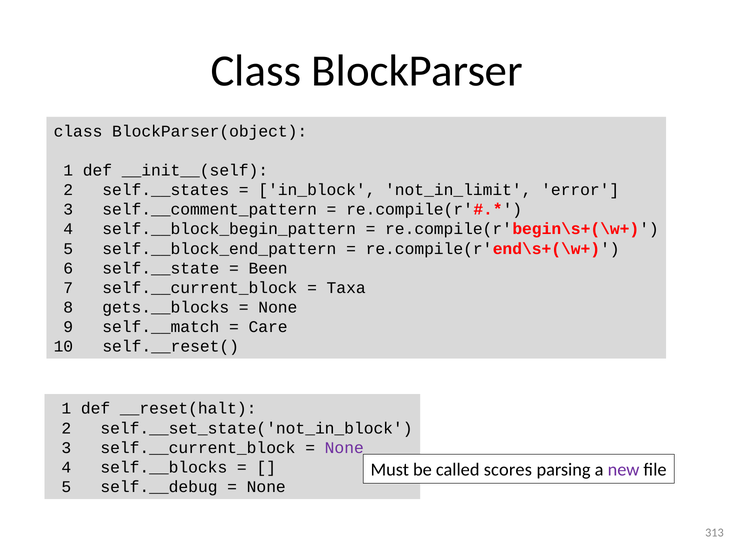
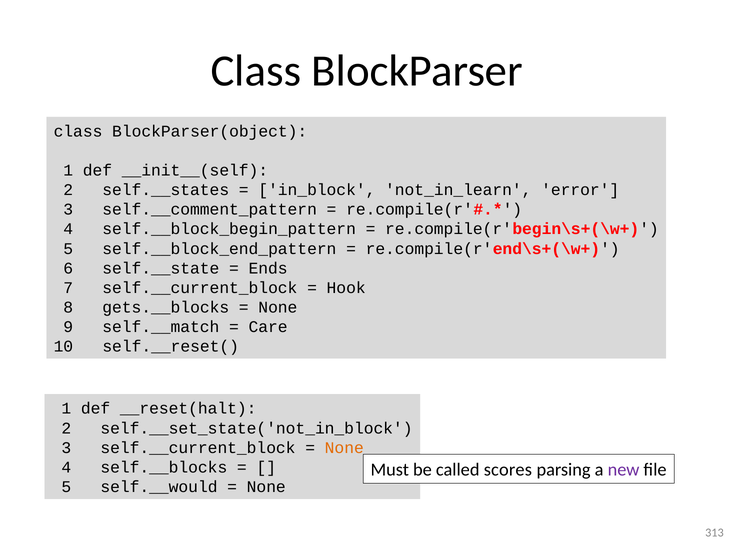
not_in_limit: not_in_limit -> not_in_learn
Been: Been -> Ends
Taxa: Taxa -> Hook
None at (344, 448) colour: purple -> orange
self.__debug: self.__debug -> self.__would
